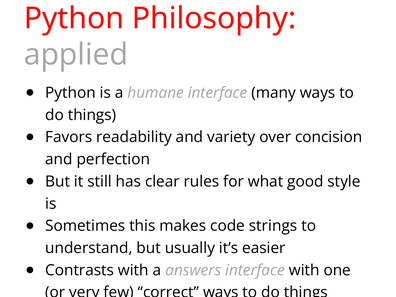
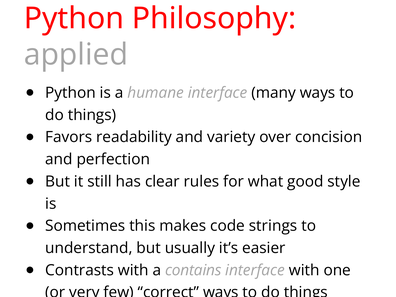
answers: answers -> contains
